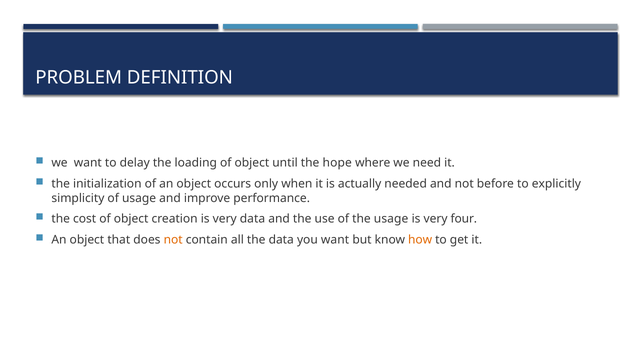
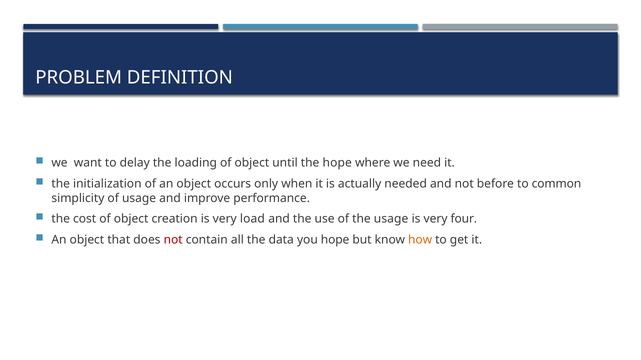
explicitly: explicitly -> common
very data: data -> load
not at (173, 240) colour: orange -> red
you want: want -> hope
